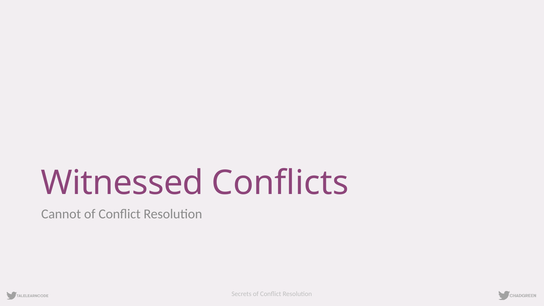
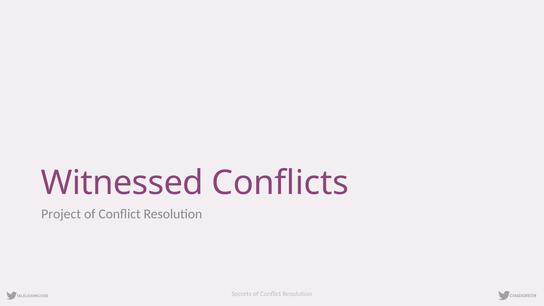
Cannot: Cannot -> Project
